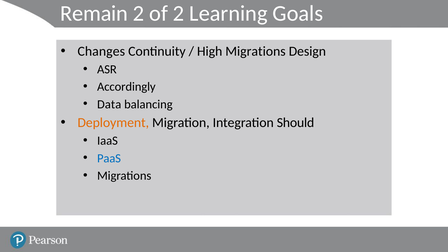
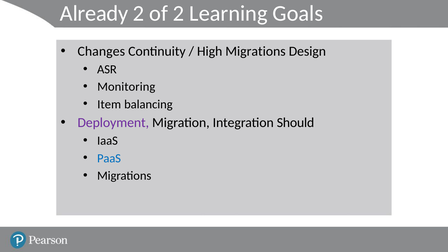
Remain: Remain -> Already
Accordingly: Accordingly -> Monitoring
Data: Data -> Item
Deployment colour: orange -> purple
